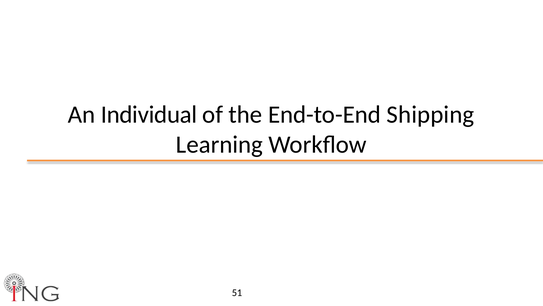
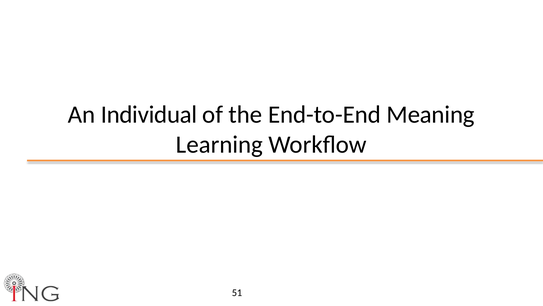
Shipping: Shipping -> Meaning
